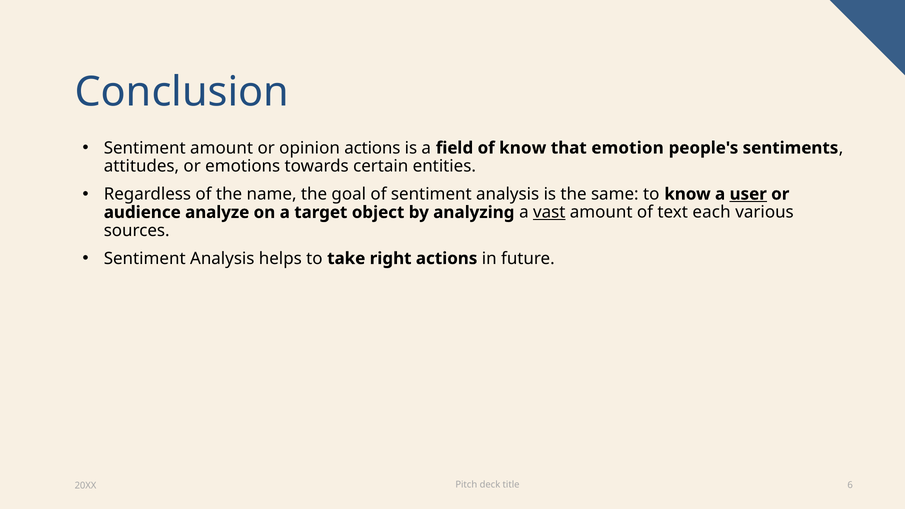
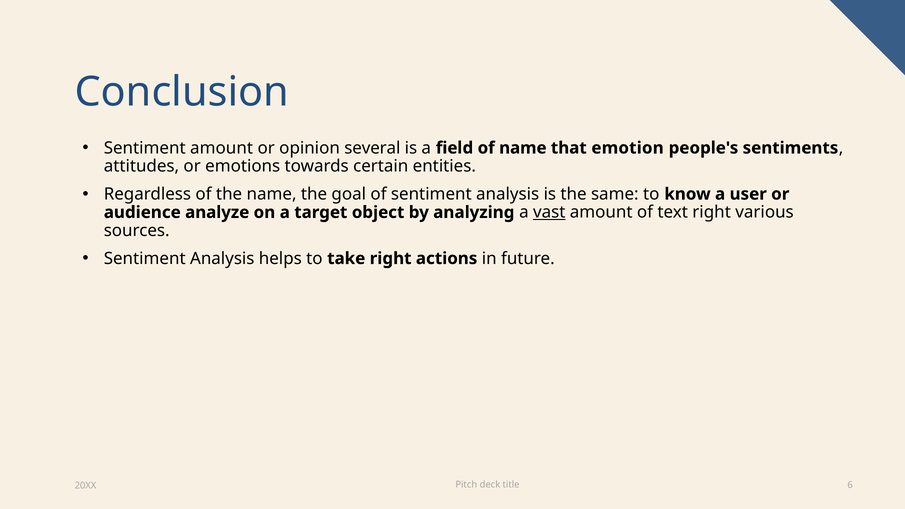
opinion actions: actions -> several
of know: know -> name
user underline: present -> none
text each: each -> right
